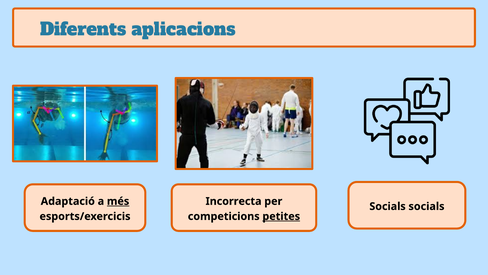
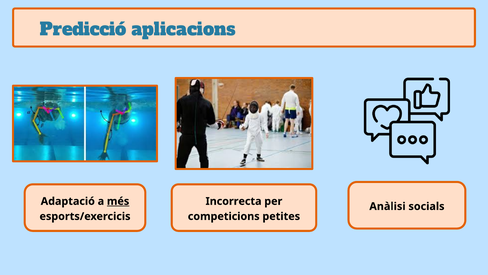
Diferents: Diferents -> Predicció
Socials at (388, 206): Socials -> Anàlisi
petites underline: present -> none
